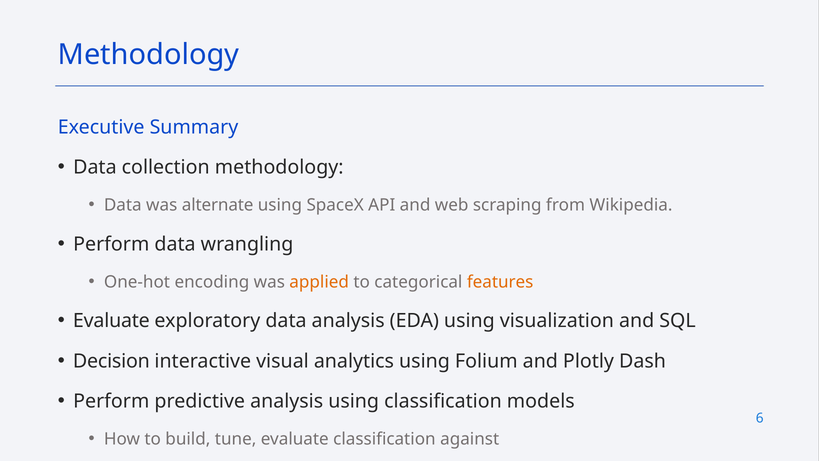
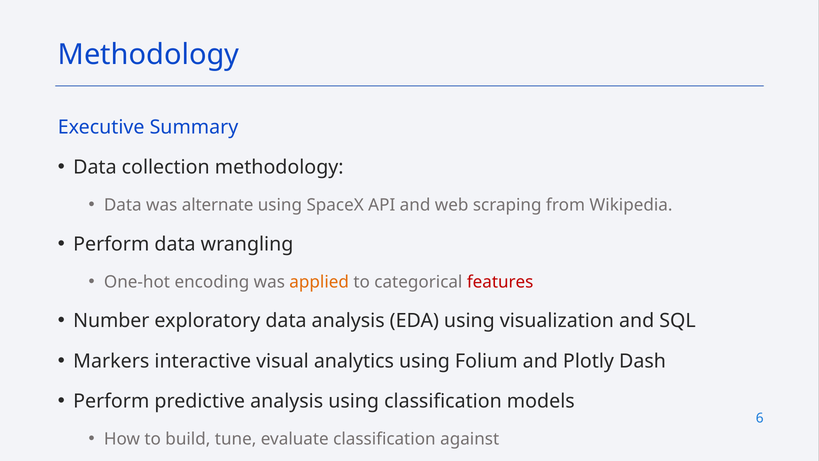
features colour: orange -> red
Evaluate at (111, 321): Evaluate -> Number
Decision: Decision -> Markers
